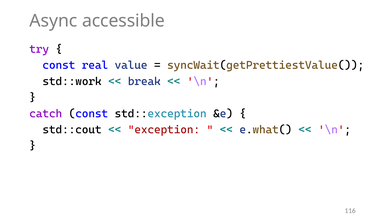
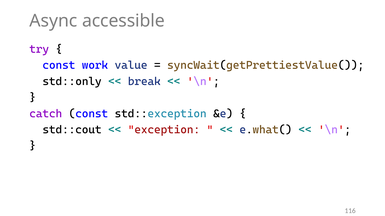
real: real -> work
std::work: std::work -> std::only
